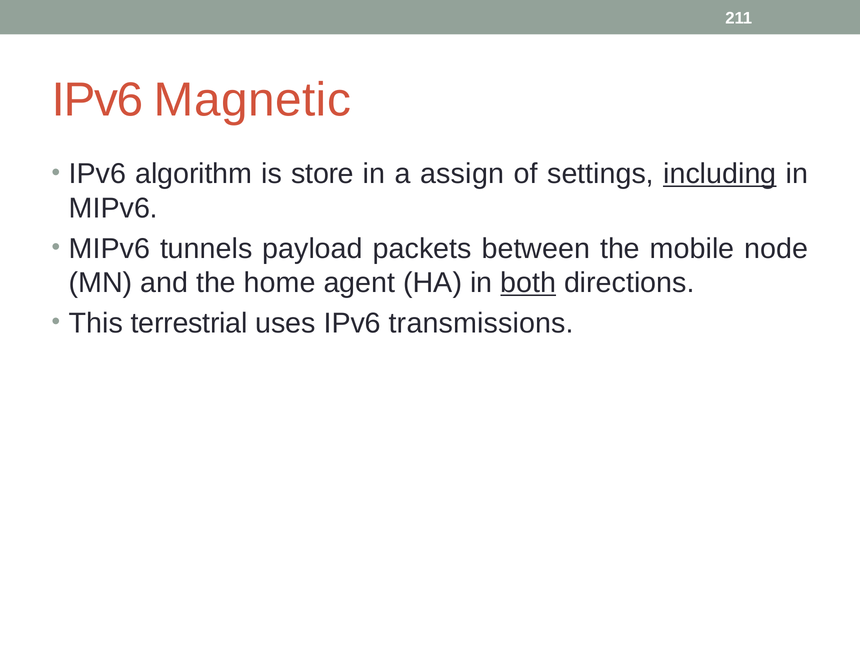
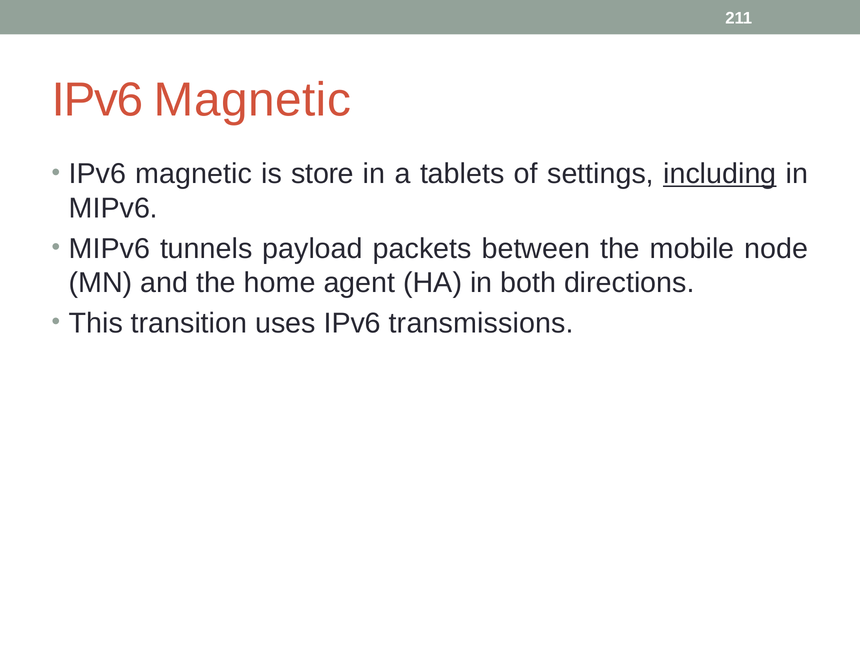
algorithm at (194, 174): algorithm -> magnetic
assign: assign -> tablets
both underline: present -> none
terrestrial: terrestrial -> transition
